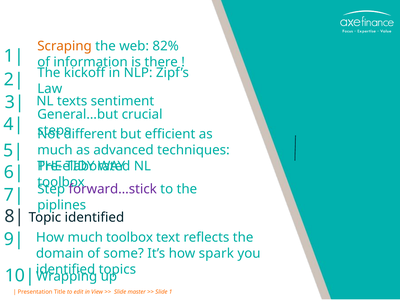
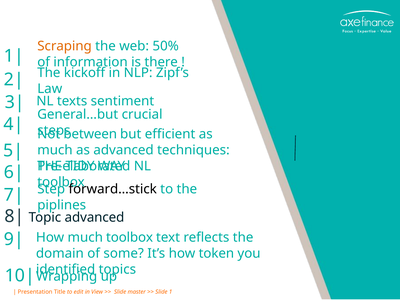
82%: 82% -> 50%
different: different -> between
forward…stick colour: purple -> black
Topic identified: identified -> advanced
spark: spark -> token
